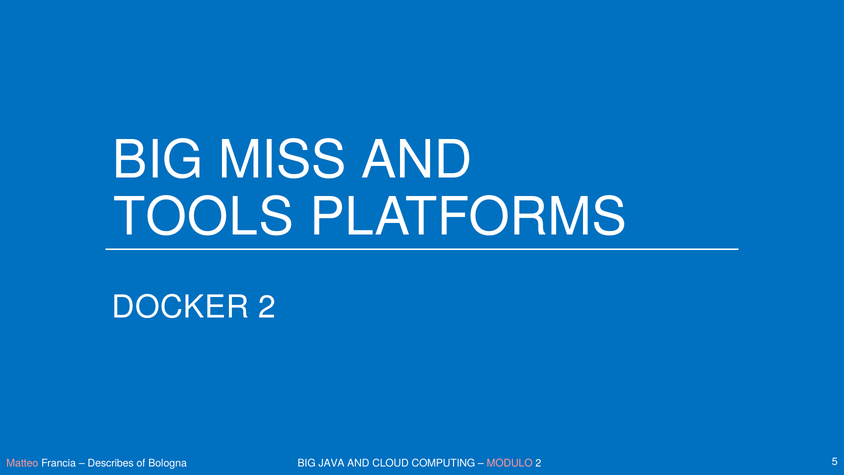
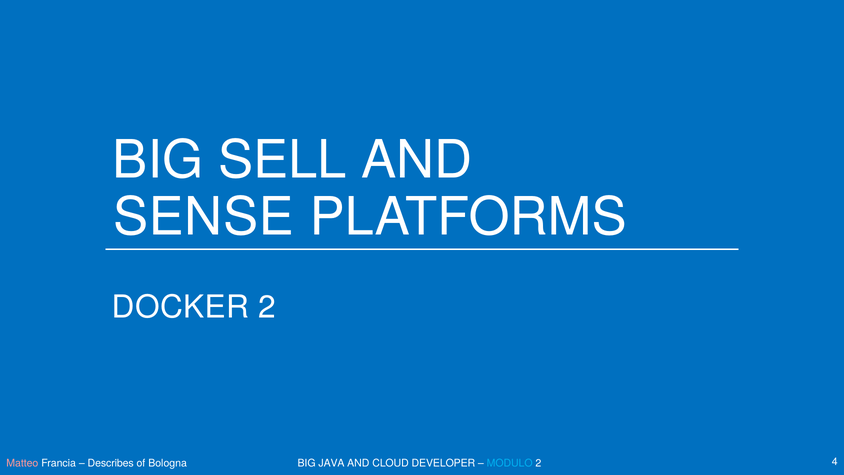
MISS: MISS -> SELL
TOOLS: TOOLS -> SENSE
COMPUTING: COMPUTING -> DEVELOPER
MODULO colour: pink -> light blue
5: 5 -> 4
